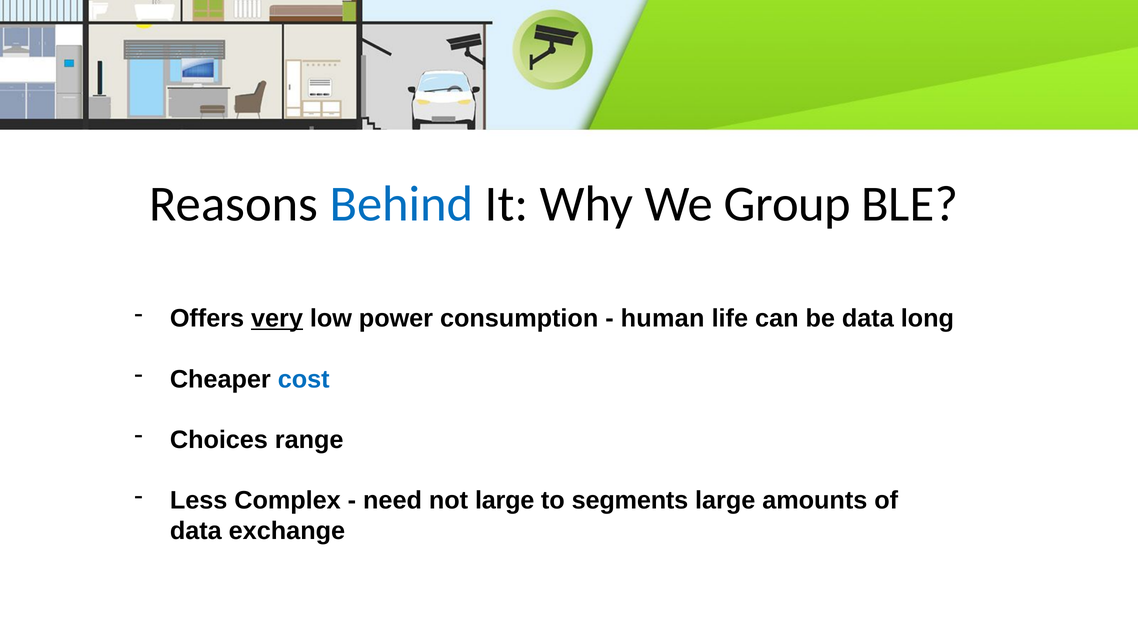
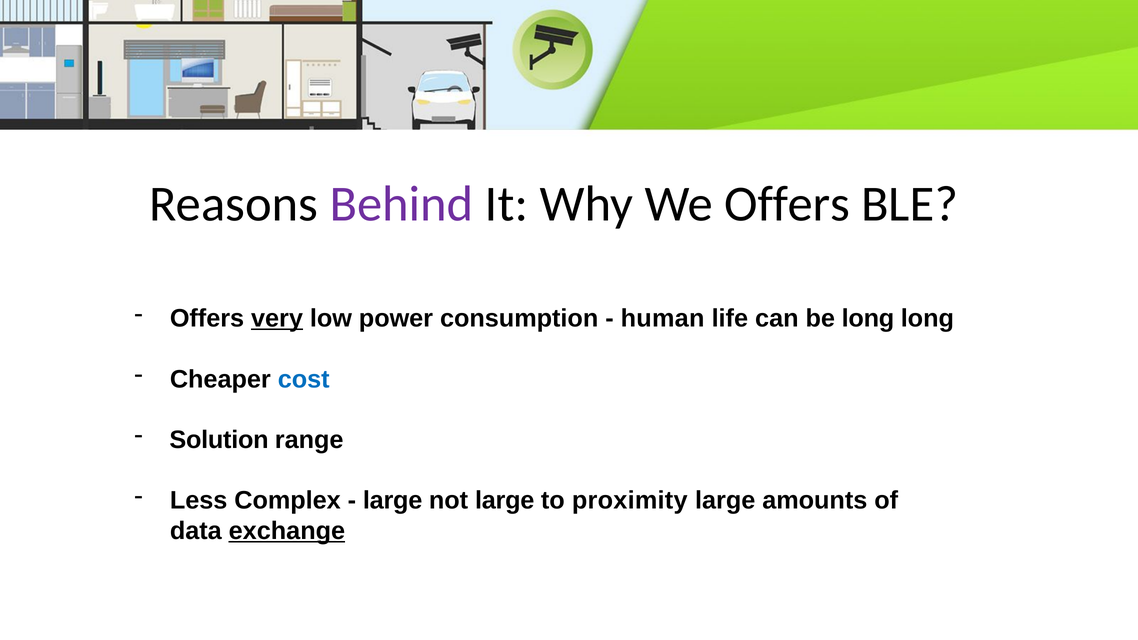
Behind colour: blue -> purple
We Group: Group -> Offers
be data: data -> long
Choices: Choices -> Solution
need at (393, 501): need -> large
segments: segments -> proximity
exchange underline: none -> present
